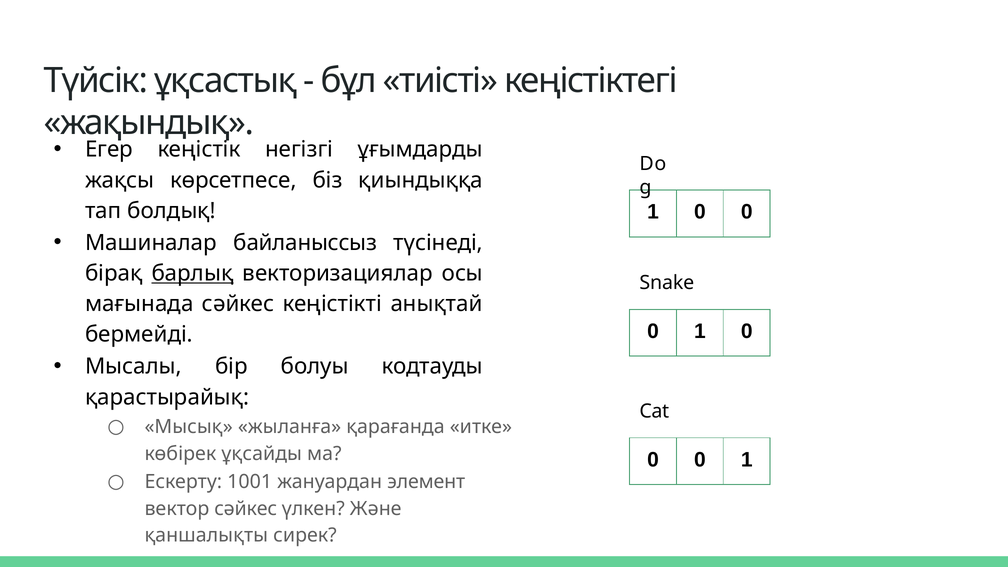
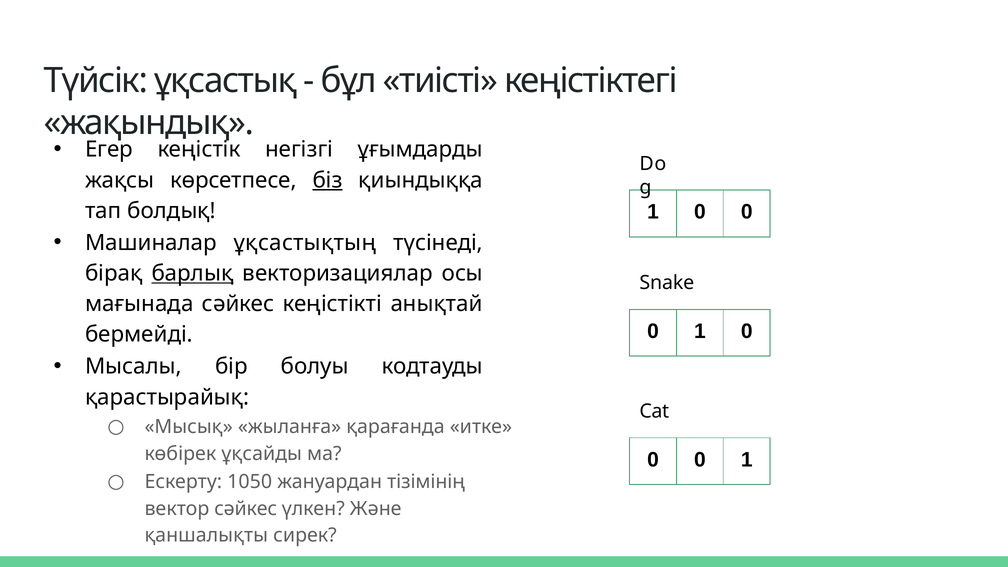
біз underline: none -> present
байланыссыз: байланыссыз -> ұқсастықтың
1001: 1001 -> 1050
элемент: элемент -> тізімінің
